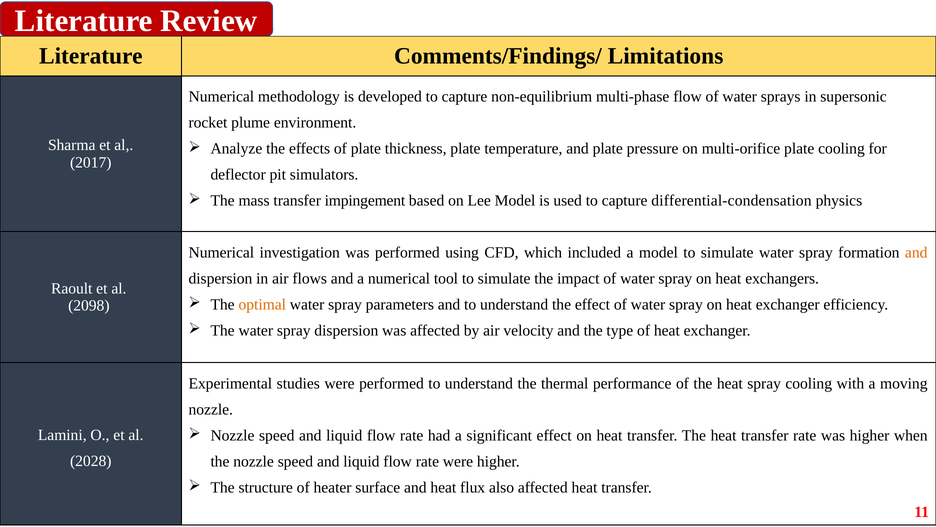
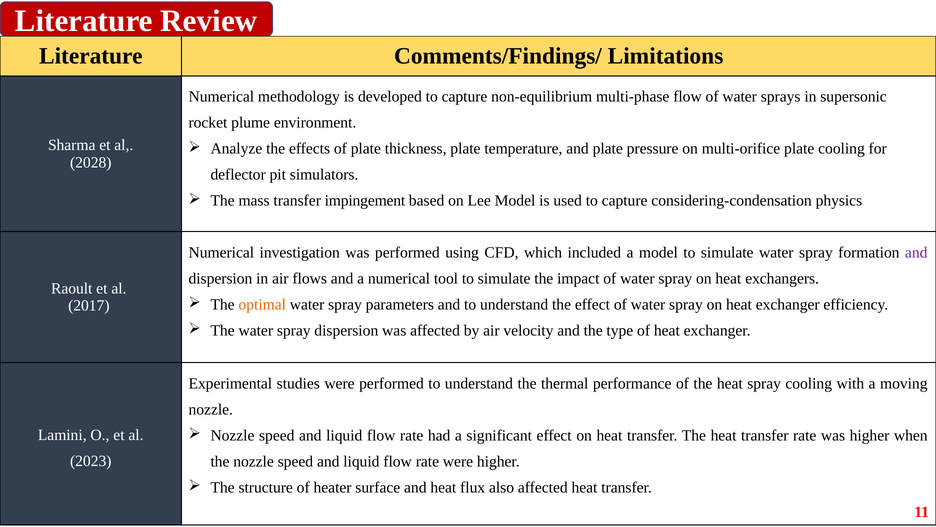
2017: 2017 -> 2028
differential-condensation: differential-condensation -> considering-condensation
and at (916, 252) colour: orange -> purple
2098: 2098 -> 2017
2028: 2028 -> 2023
